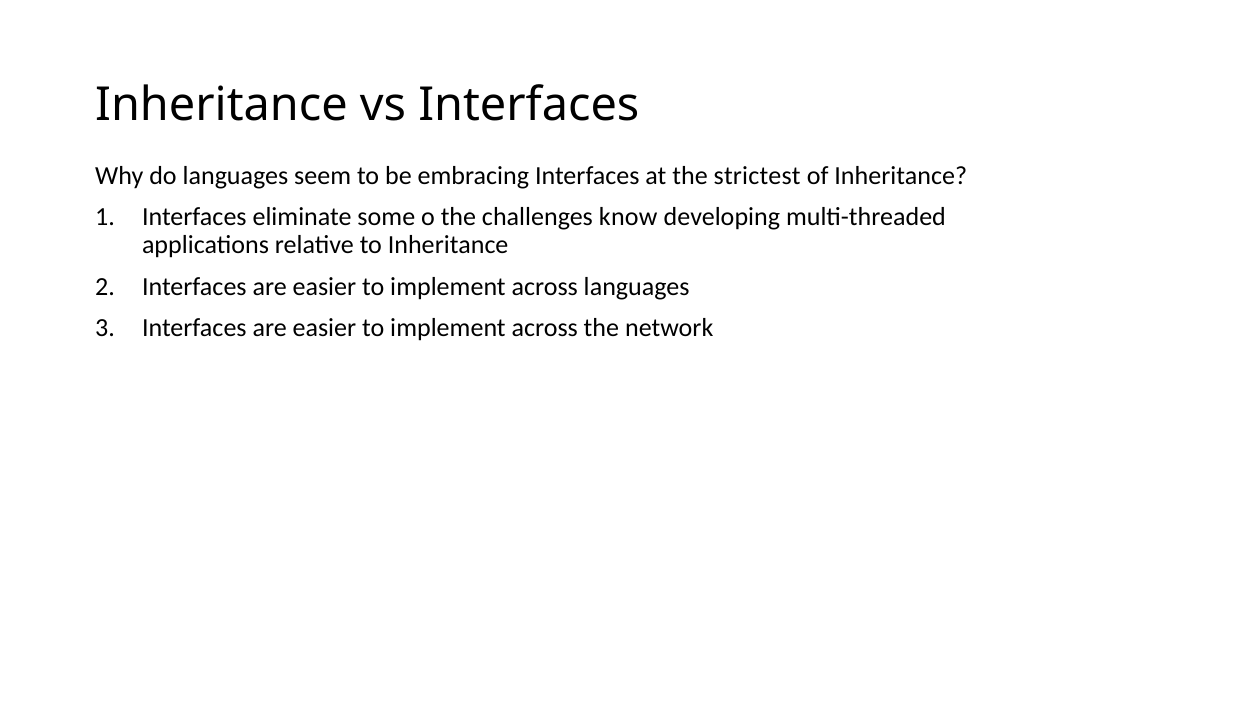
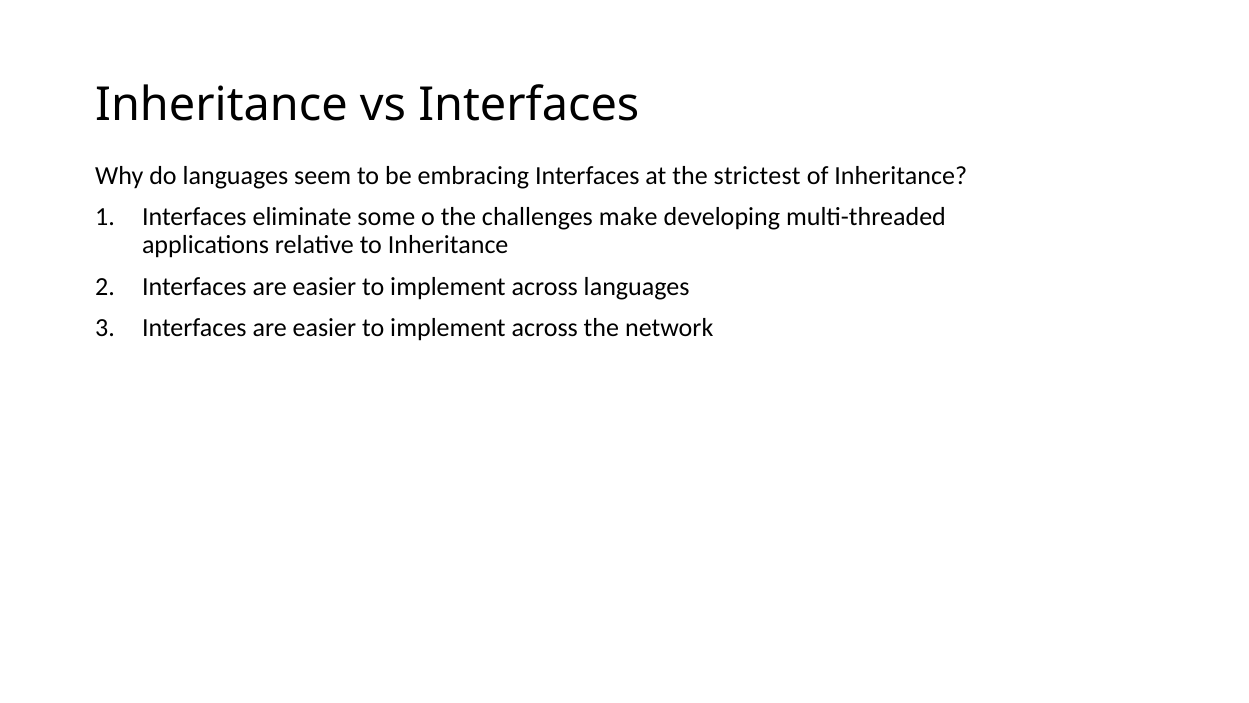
know: know -> make
